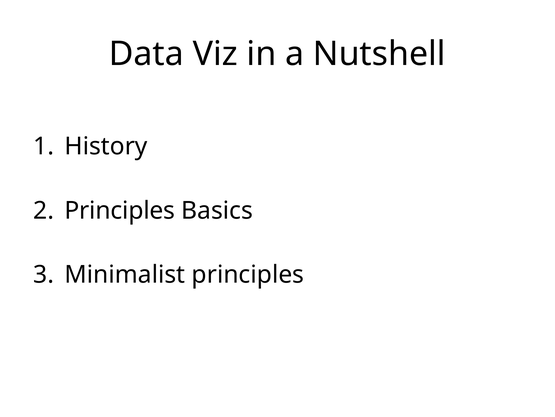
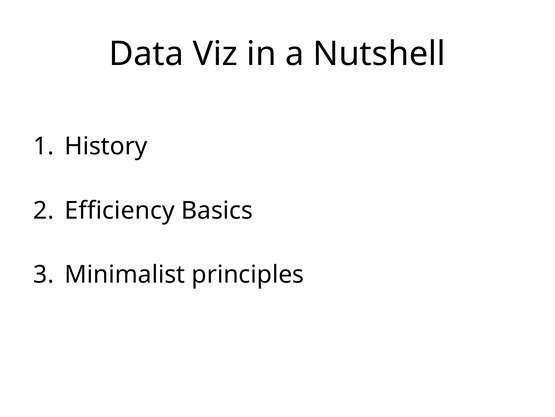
Principles at (120, 210): Principles -> Efficiency
